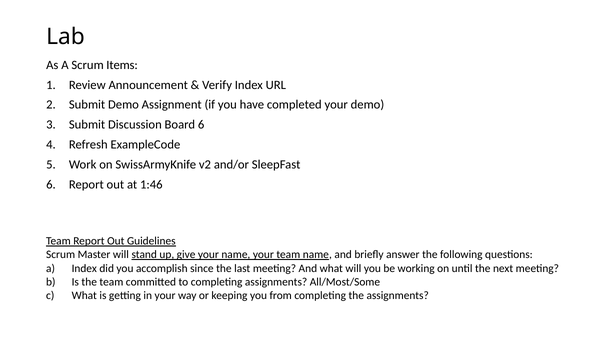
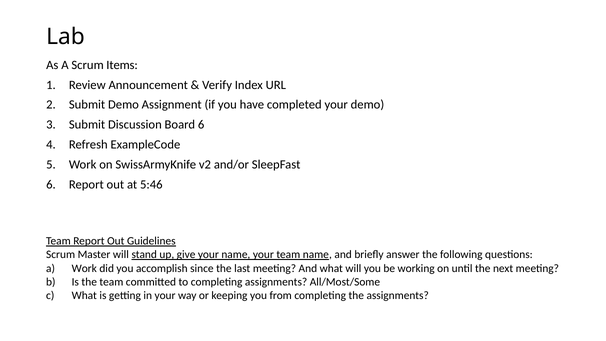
1:46: 1:46 -> 5:46
a Index: Index -> Work
